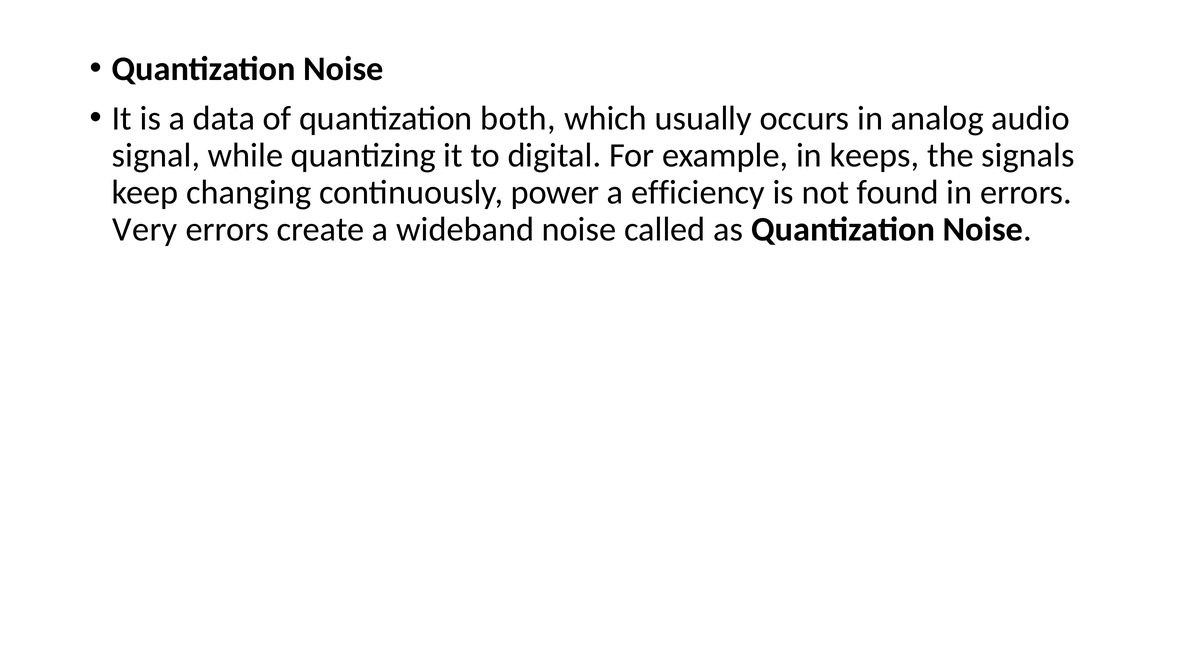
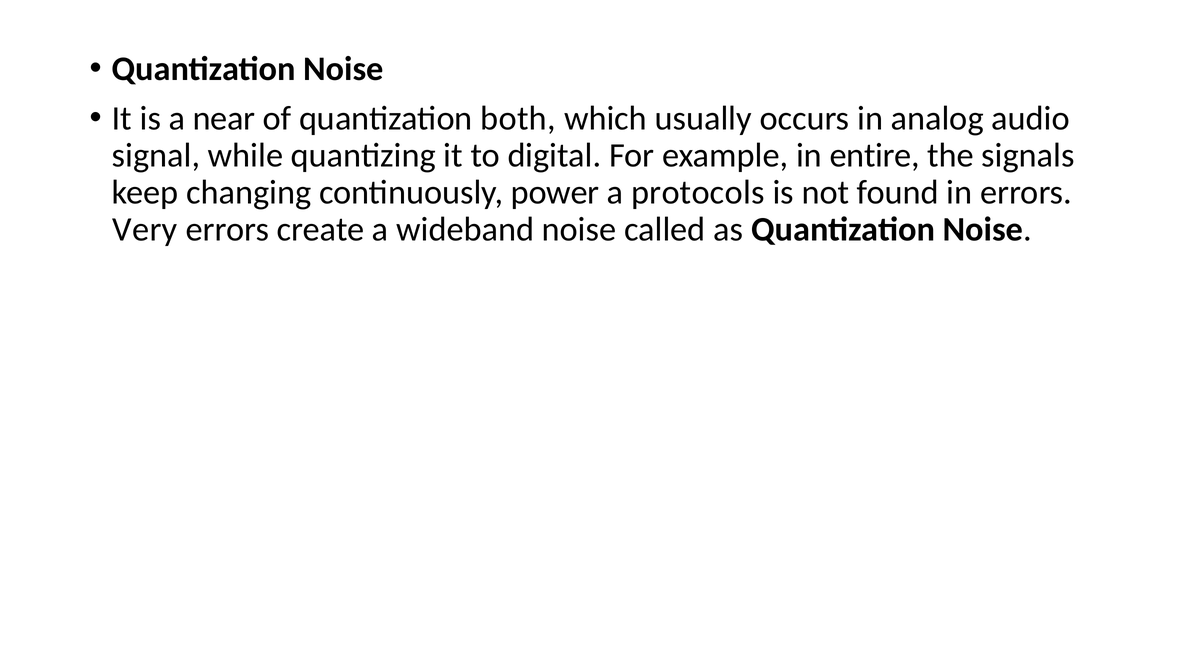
data: data -> near
keeps: keeps -> entire
efficiency: efficiency -> protocols
